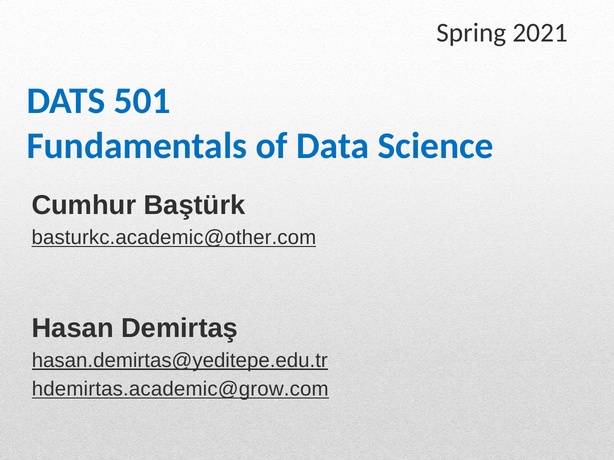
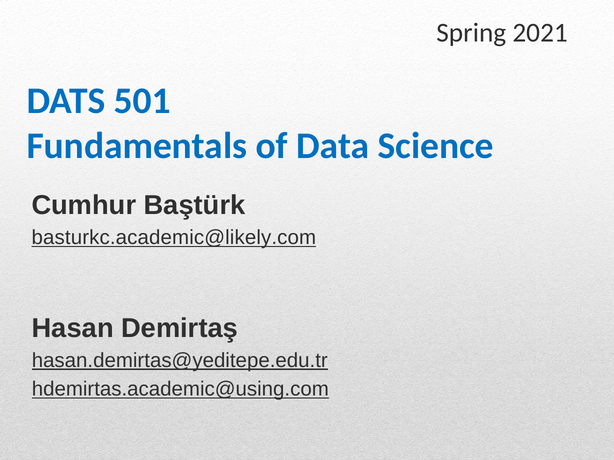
basturkc.academic@other.com: basturkc.academic@other.com -> basturkc.academic@likely.com
hdemirtas.academic@grow.com: hdemirtas.academic@grow.com -> hdemirtas.academic@using.com
